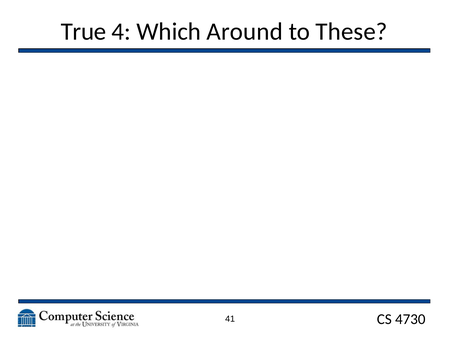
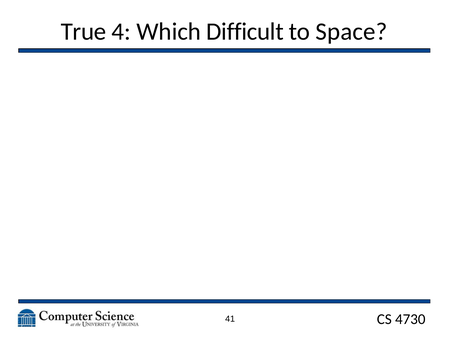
Around: Around -> Difficult
These: These -> Space
